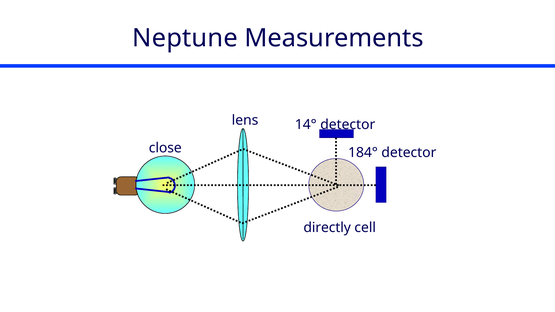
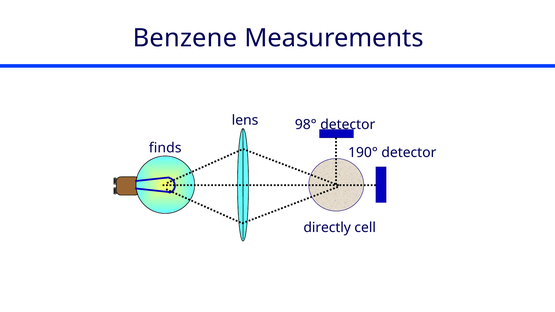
Neptune: Neptune -> Benzene
14°: 14° -> 98°
close: close -> finds
184°: 184° -> 190°
